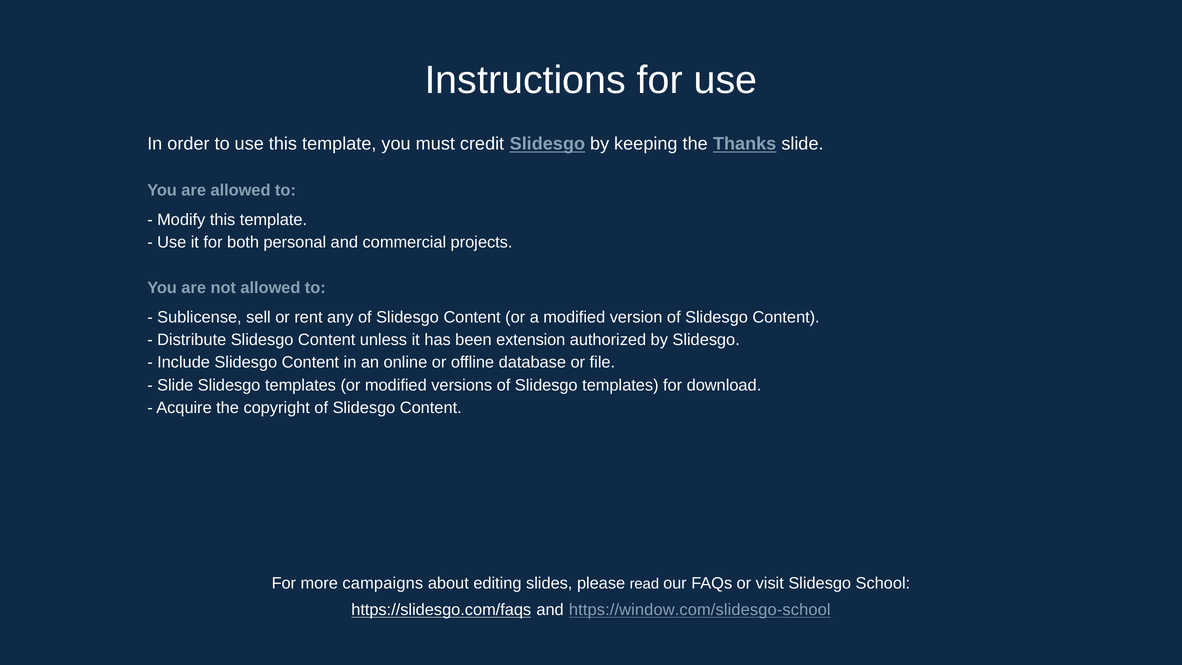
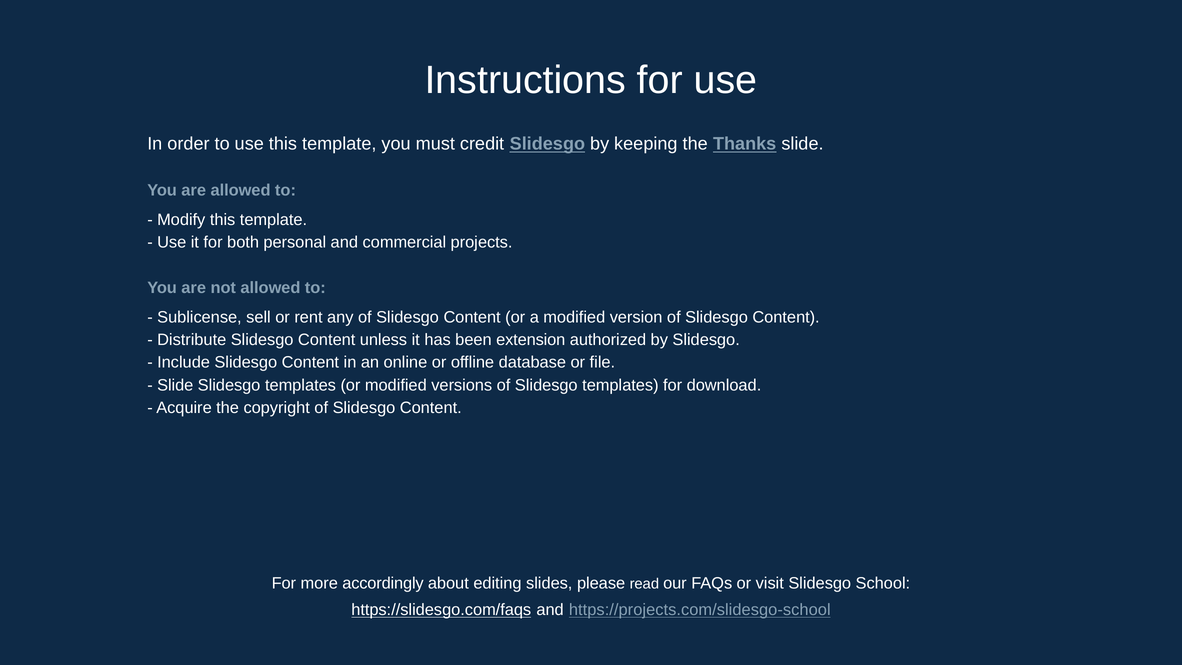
campaigns: campaigns -> accordingly
https://window.com/slidesgo-school: https://window.com/slidesgo-school -> https://projects.com/slidesgo-school
